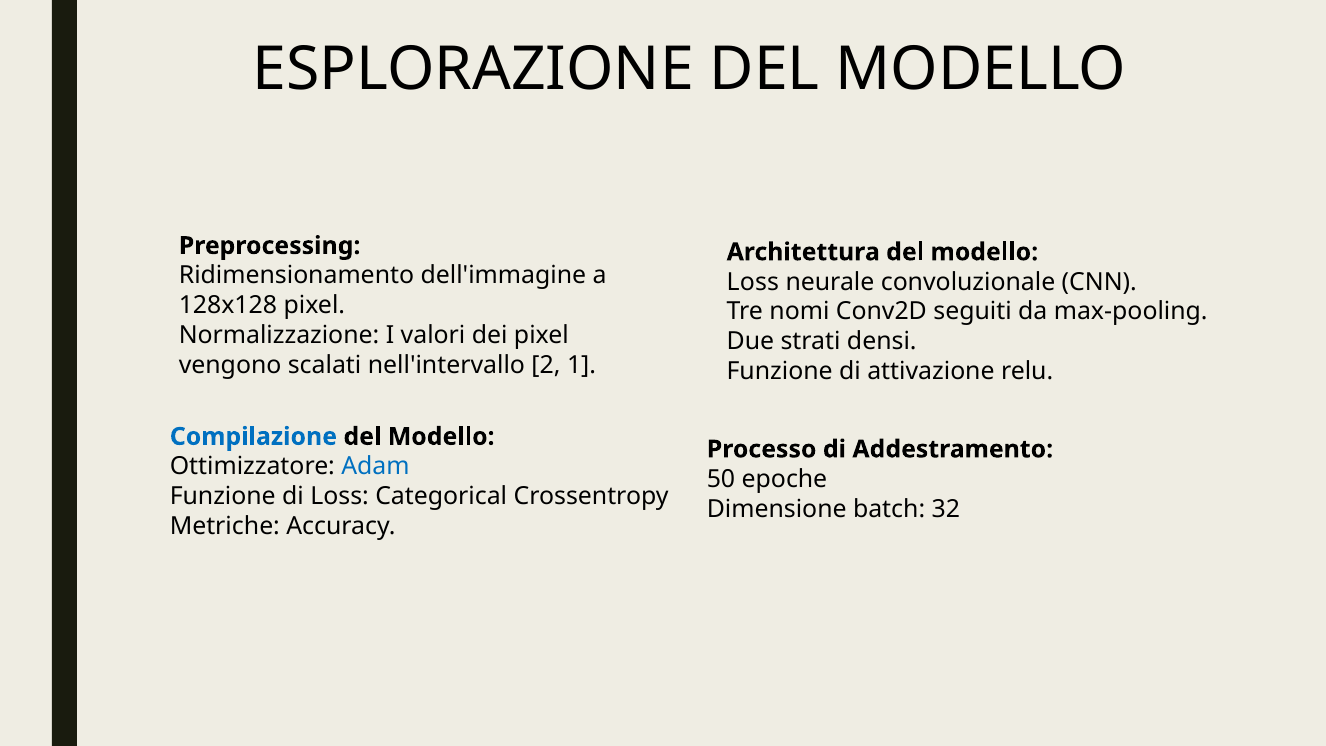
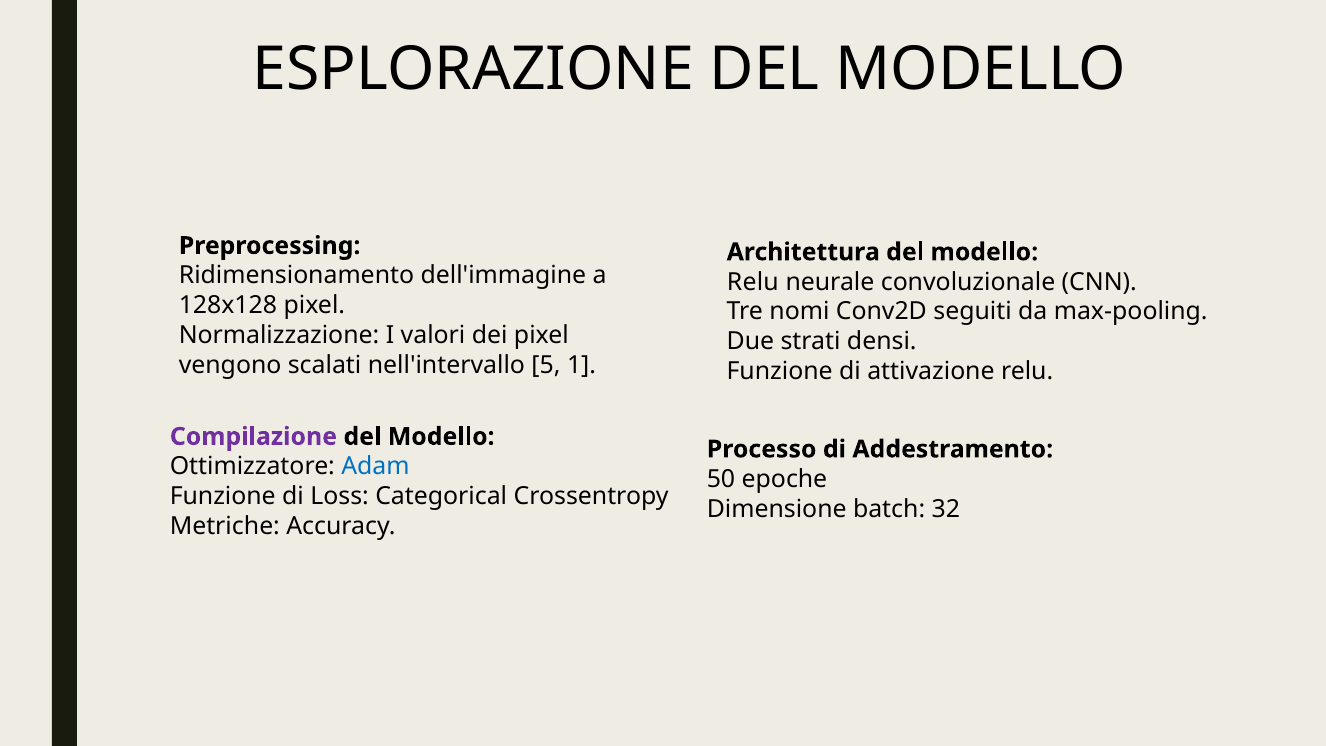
Loss at (753, 282): Loss -> Relu
2: 2 -> 5
Compilazione colour: blue -> purple
